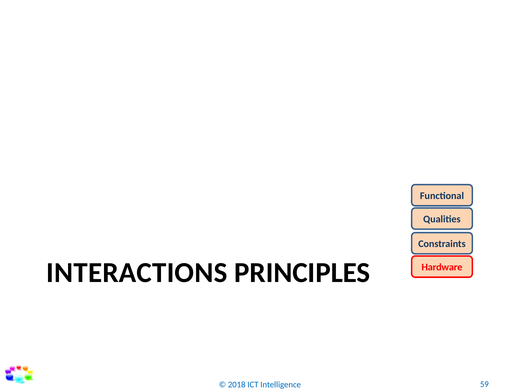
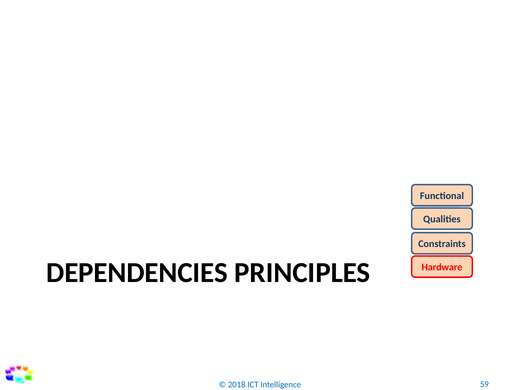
INTERACTIONS: INTERACTIONS -> DEPENDENCIES
